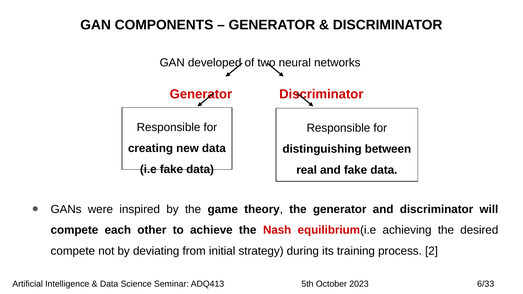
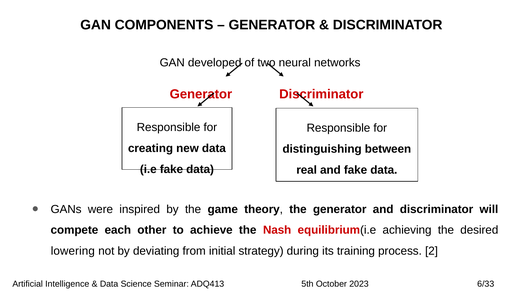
compete at (73, 251): compete -> lowering
